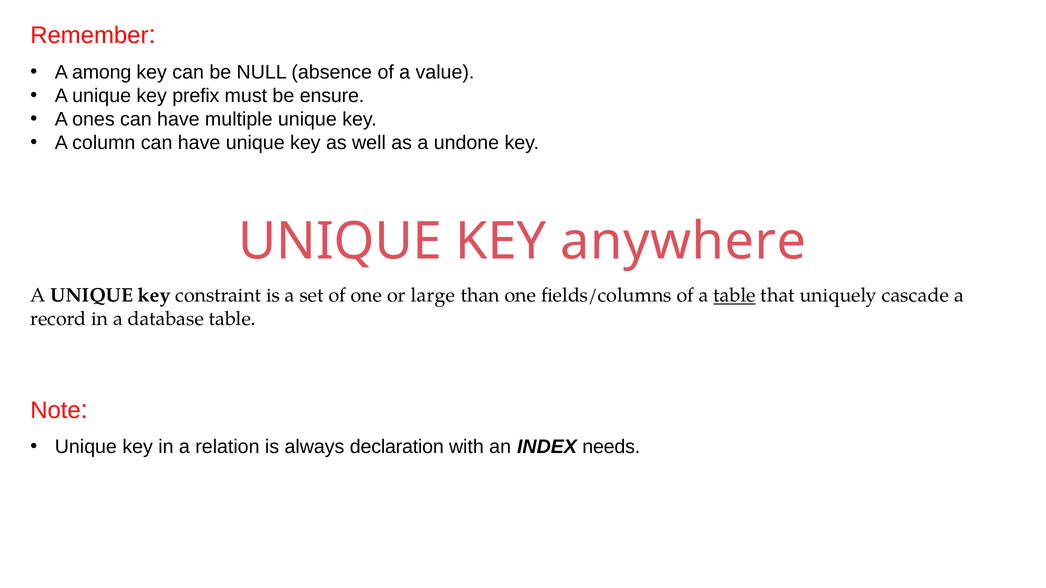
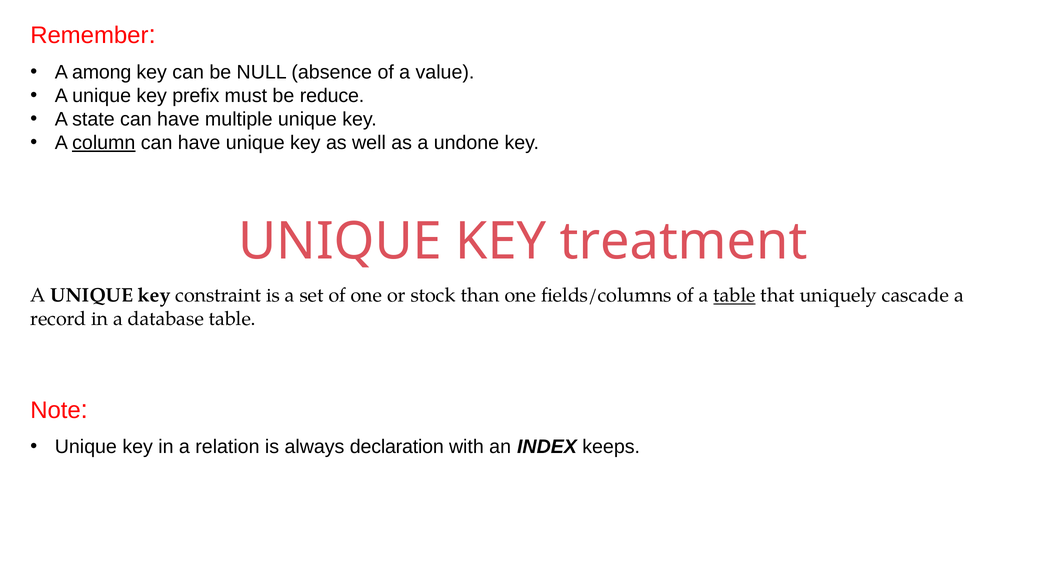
ensure: ensure -> reduce
ones: ones -> state
column underline: none -> present
anywhere: anywhere -> treatment
large: large -> stock
needs: needs -> keeps
